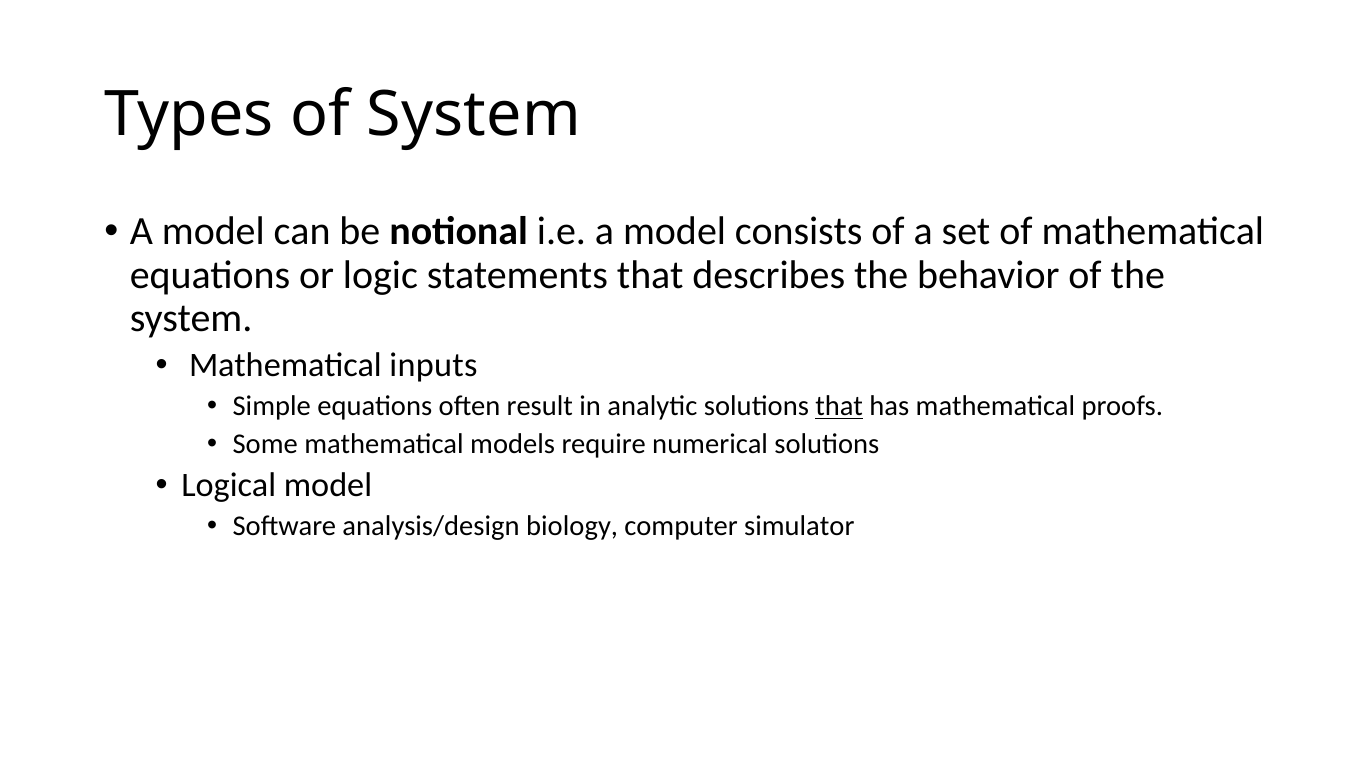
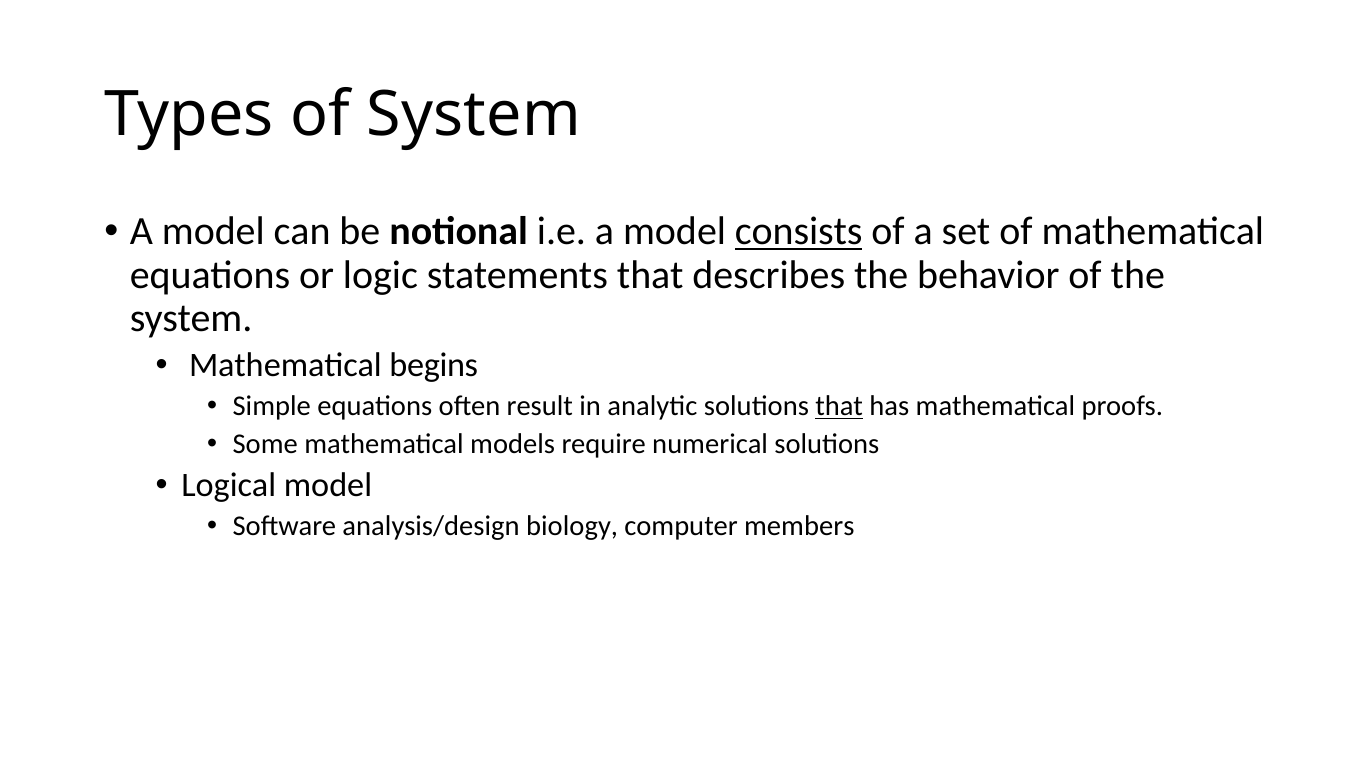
consists underline: none -> present
inputs: inputs -> begins
simulator: simulator -> members
